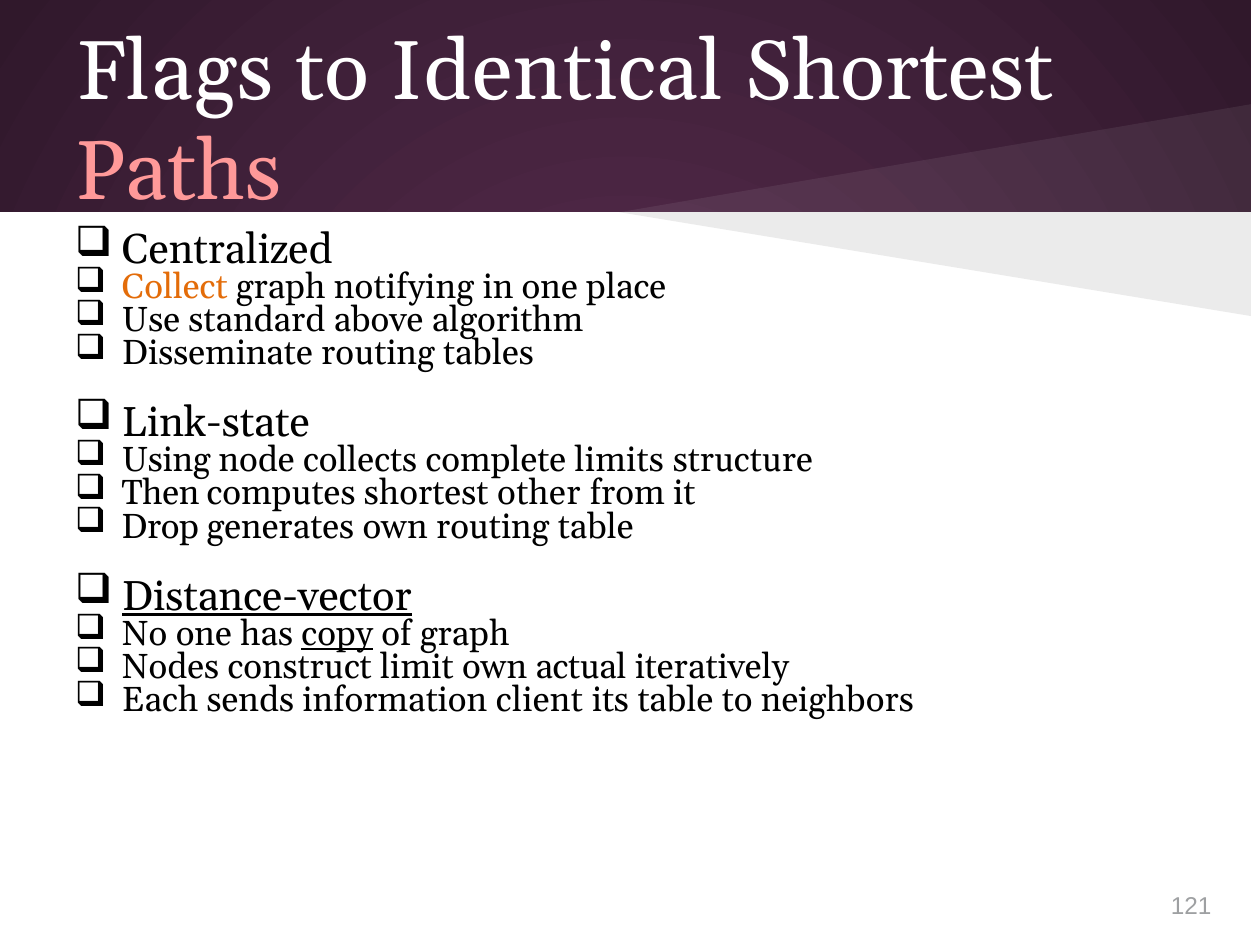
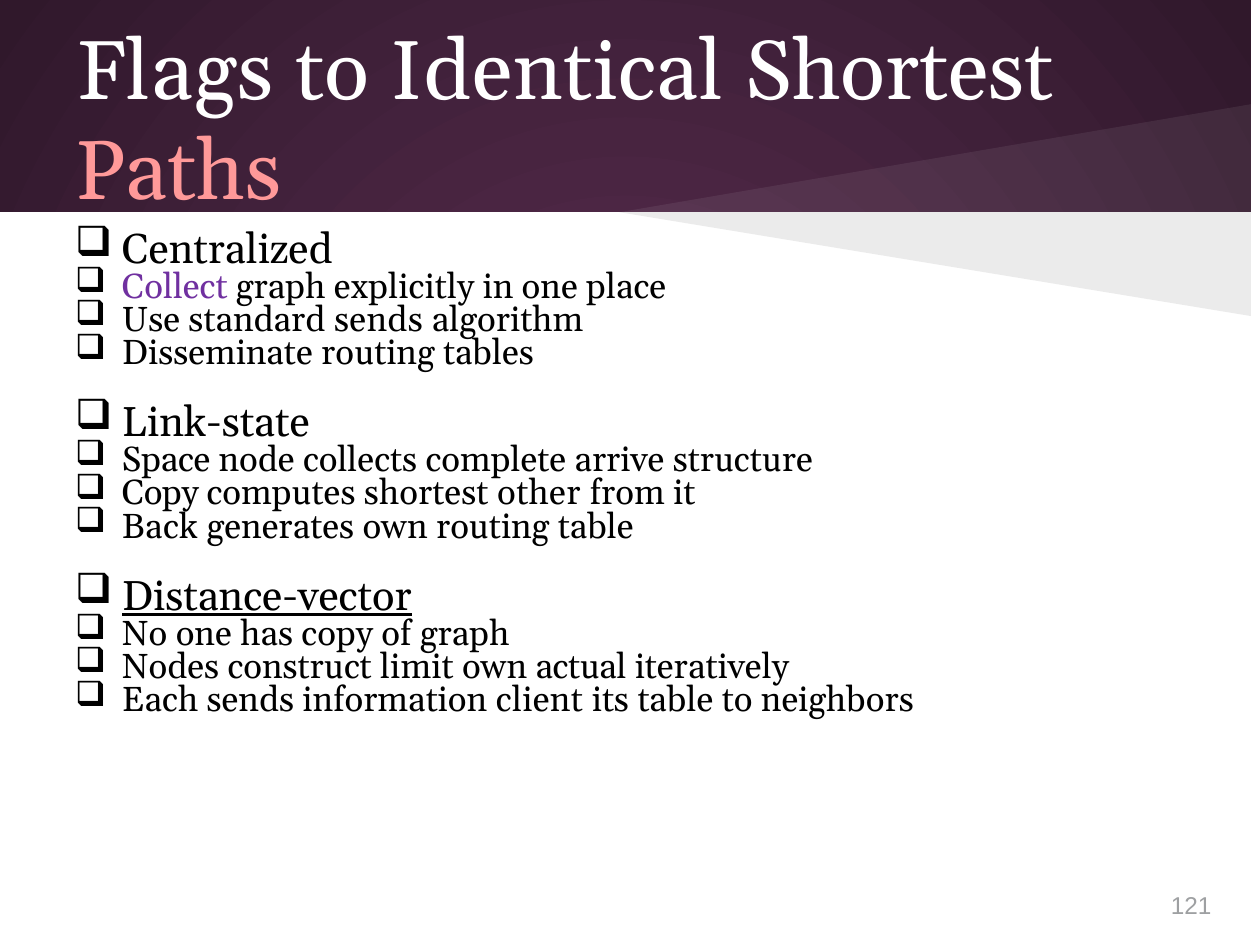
Collect colour: orange -> purple
notifying: notifying -> explicitly
standard above: above -> sends
Using: Using -> Space
limits: limits -> arrive
Then at (160, 494): Then -> Copy
Drop: Drop -> Back
copy at (337, 634) underline: present -> none
